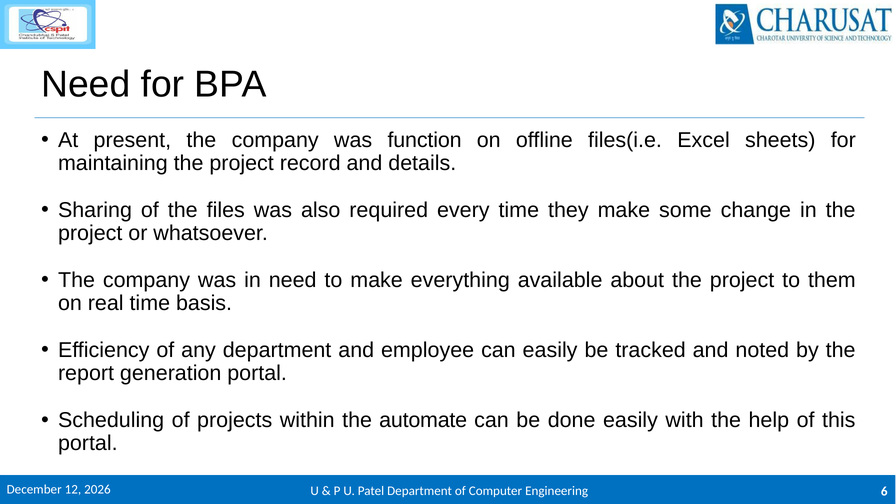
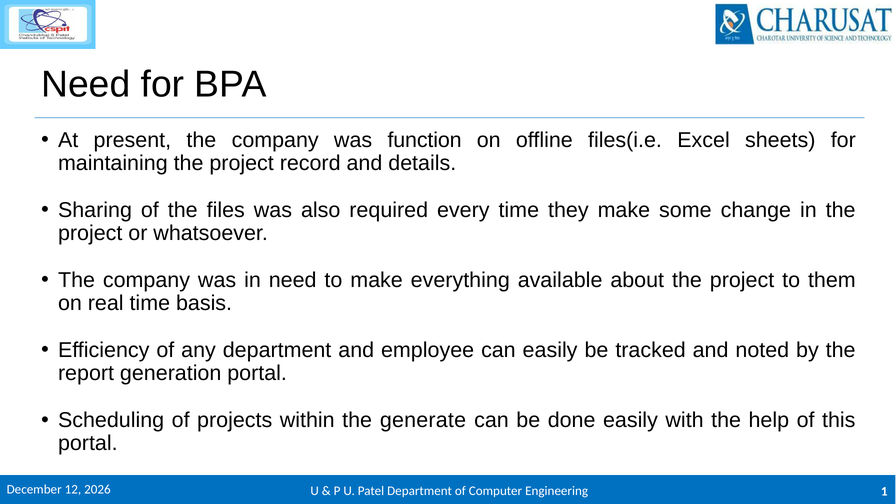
automate: automate -> generate
6: 6 -> 1
